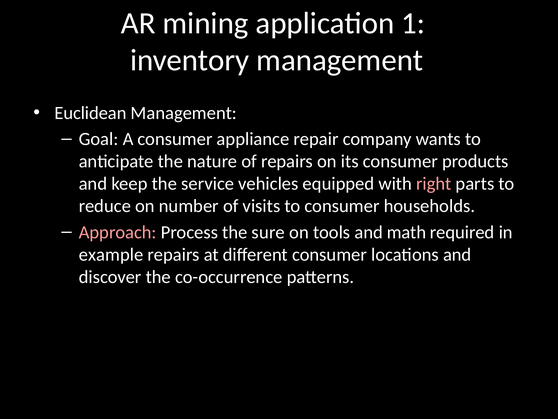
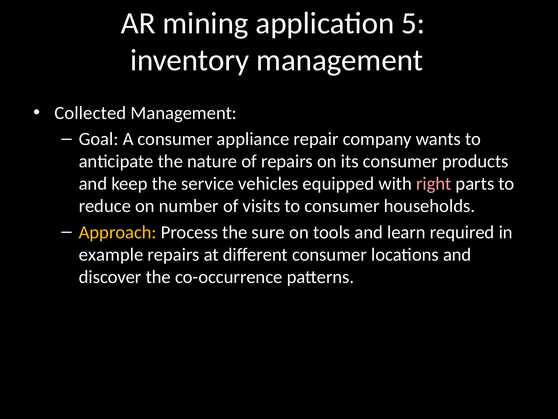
1: 1 -> 5
Euclidean: Euclidean -> Collected
Approach colour: pink -> yellow
math: math -> learn
